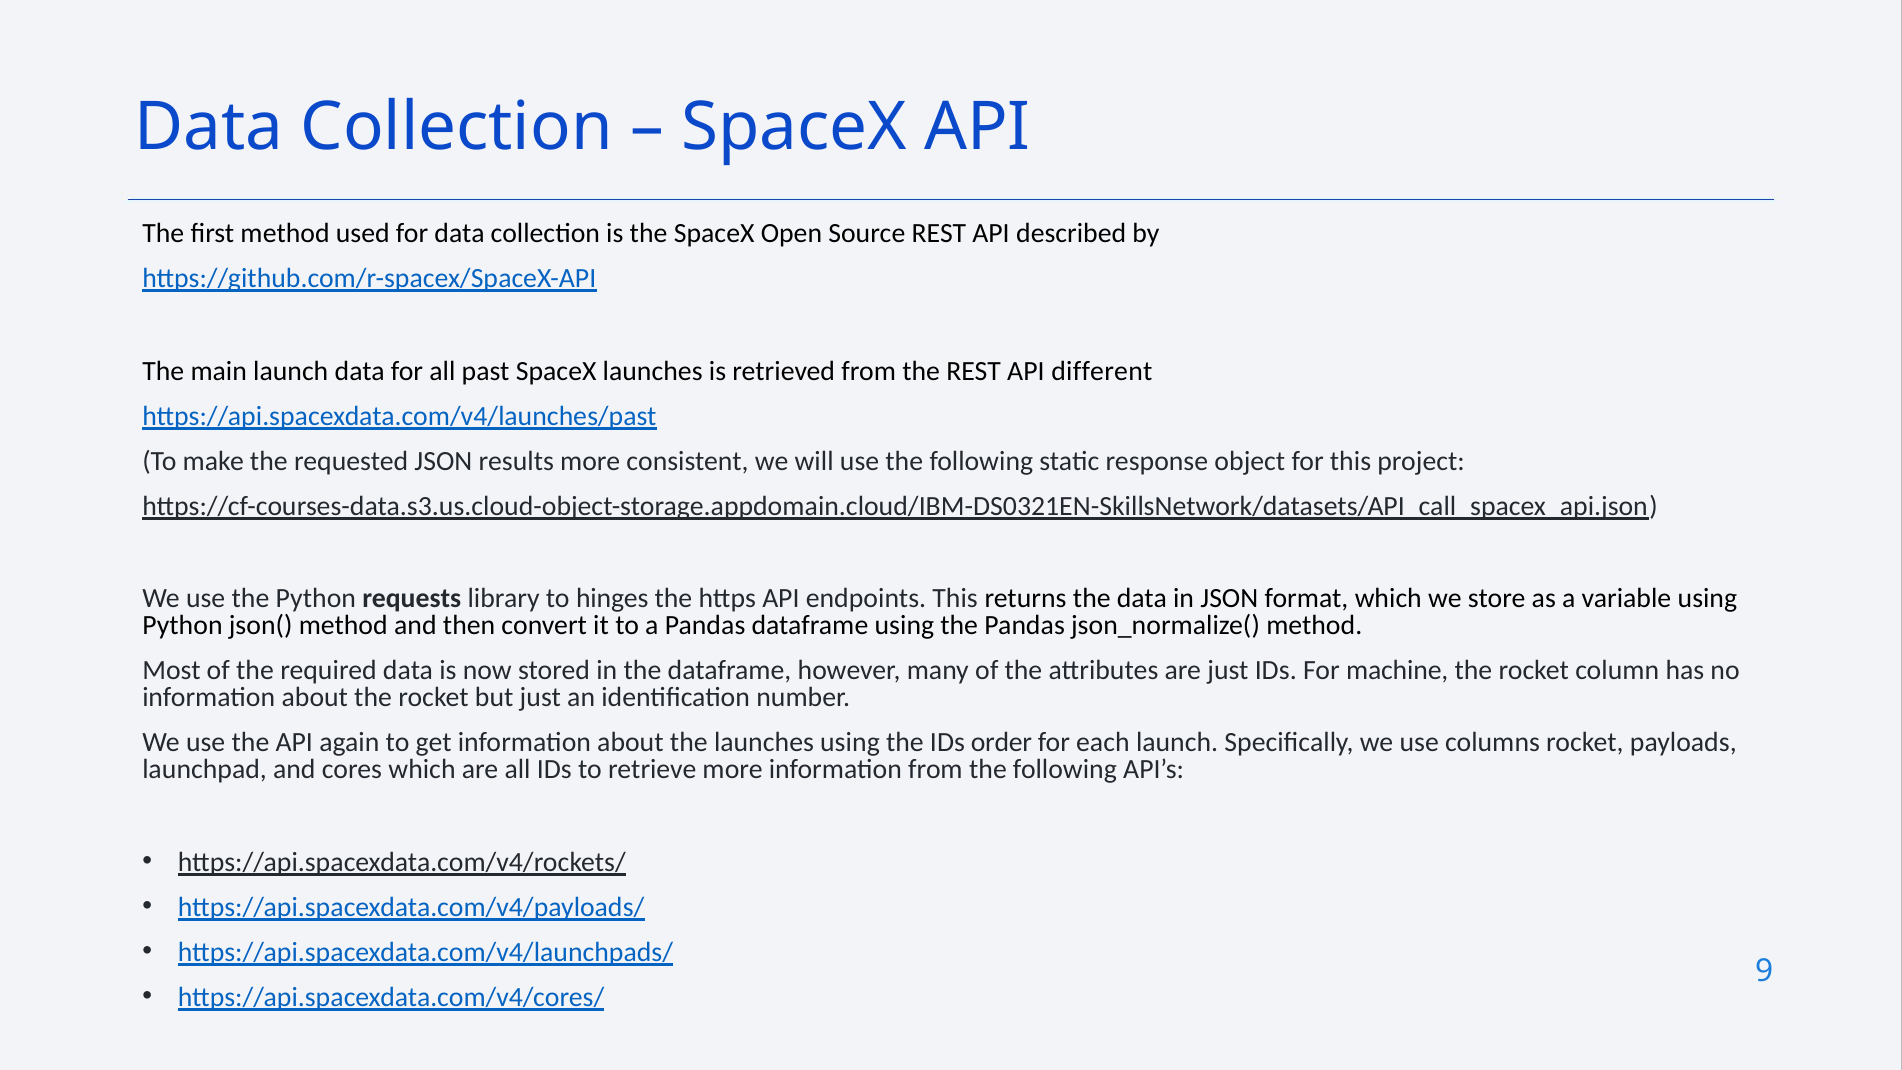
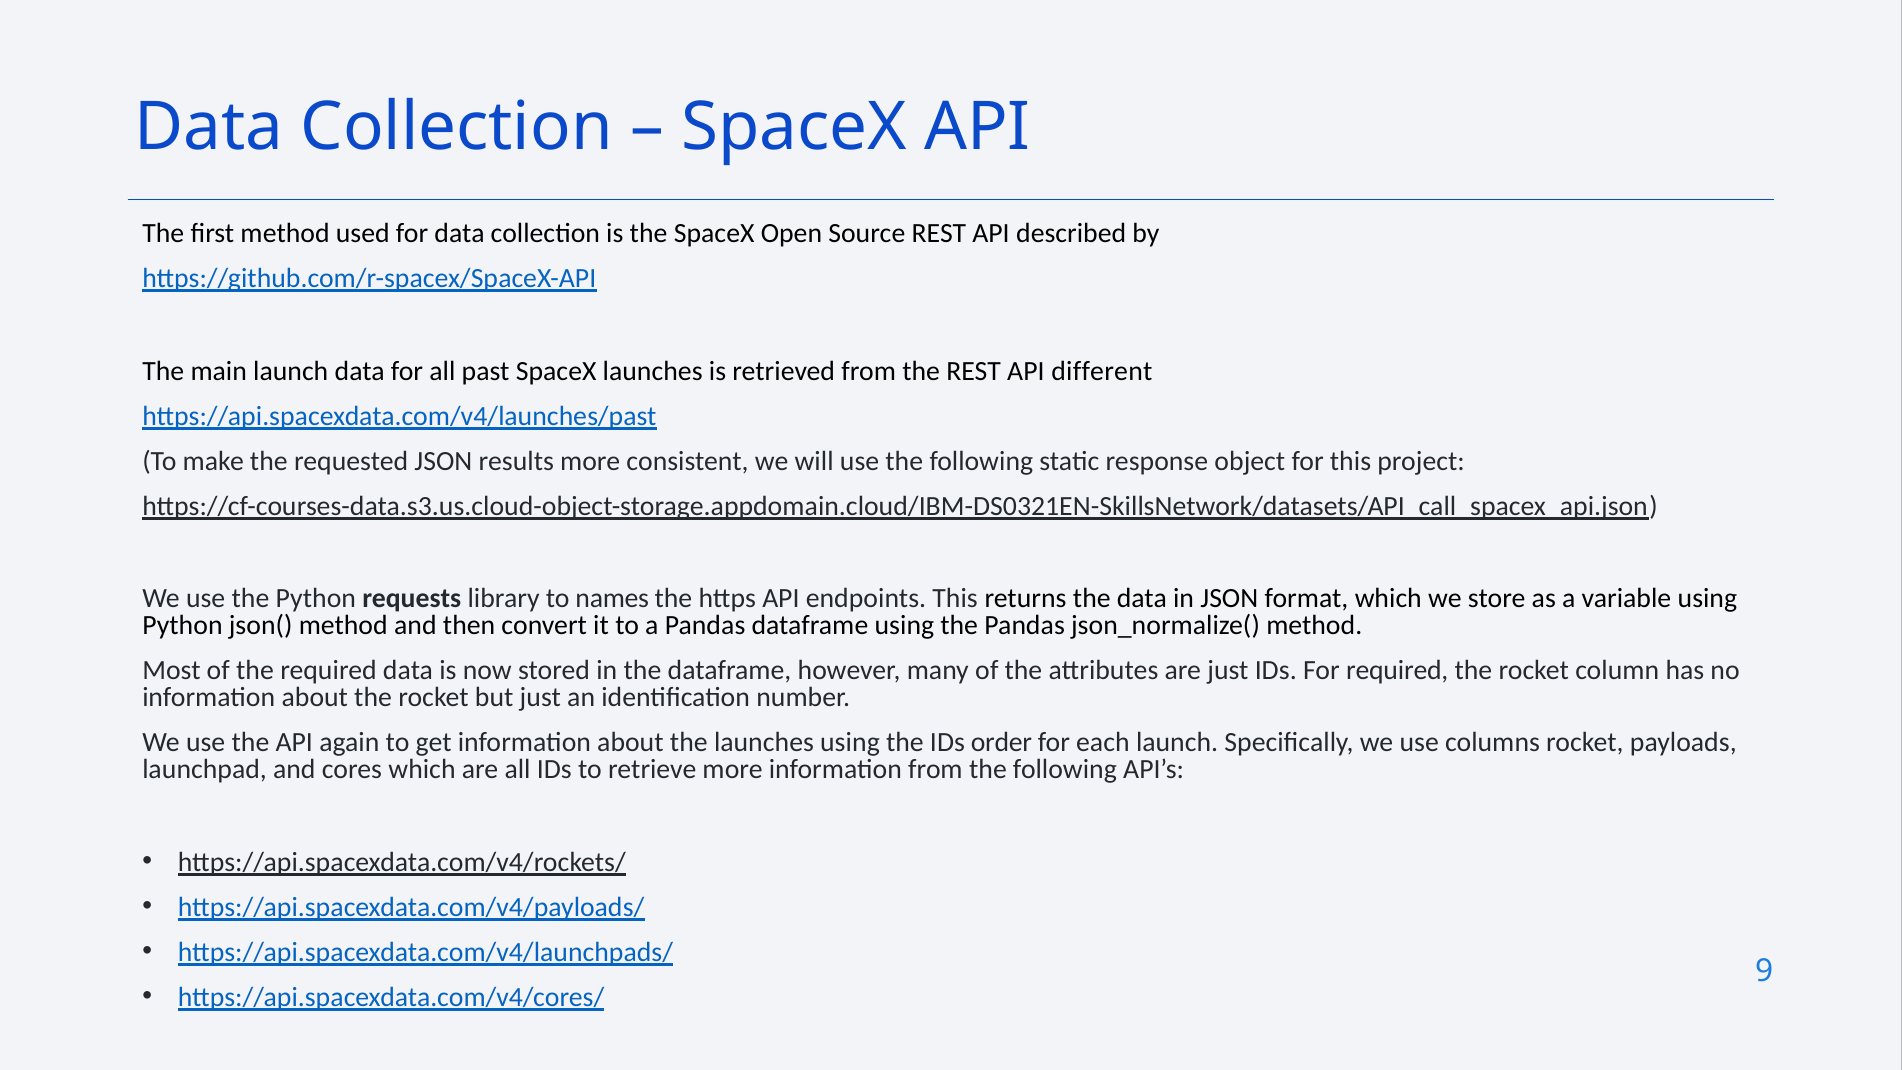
hinges: hinges -> names
For machine: machine -> required
